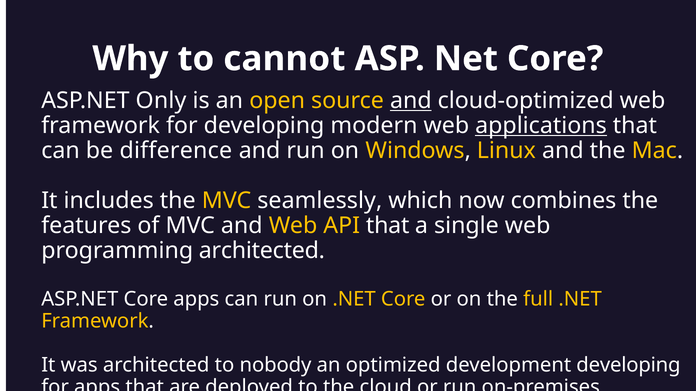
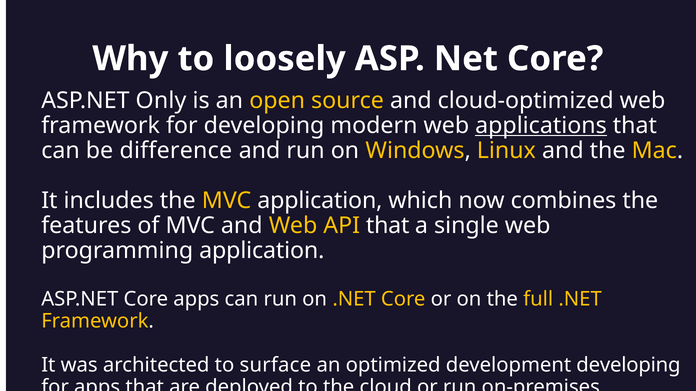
cannot: cannot -> loosely
and at (411, 101) underline: present -> none
MVC seamlessly: seamlessly -> application
programming architected: architected -> application
nobody: nobody -> surface
